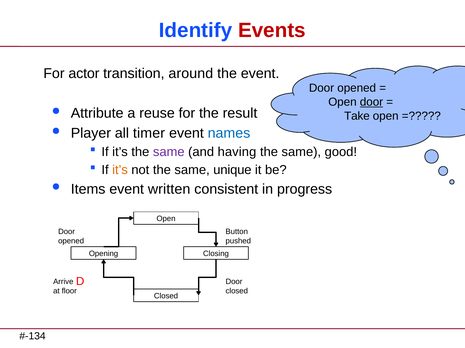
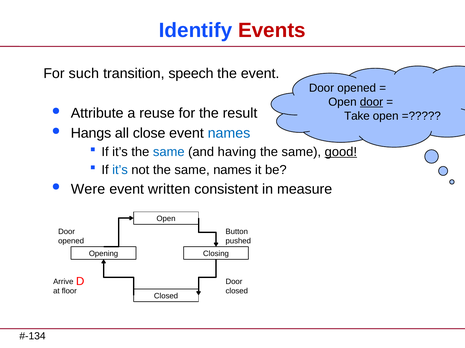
actor: actor -> such
around: around -> speech
Player: Player -> Hangs
timer: timer -> close
same at (169, 152) colour: purple -> blue
good underline: none -> present
it’s at (120, 170) colour: orange -> blue
same unique: unique -> names
Items: Items -> Were
progress: progress -> measure
